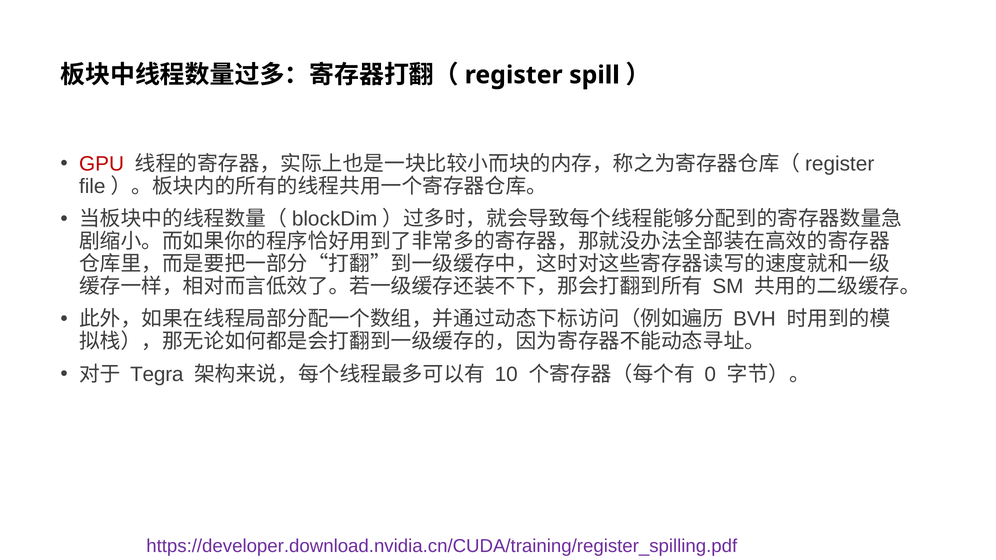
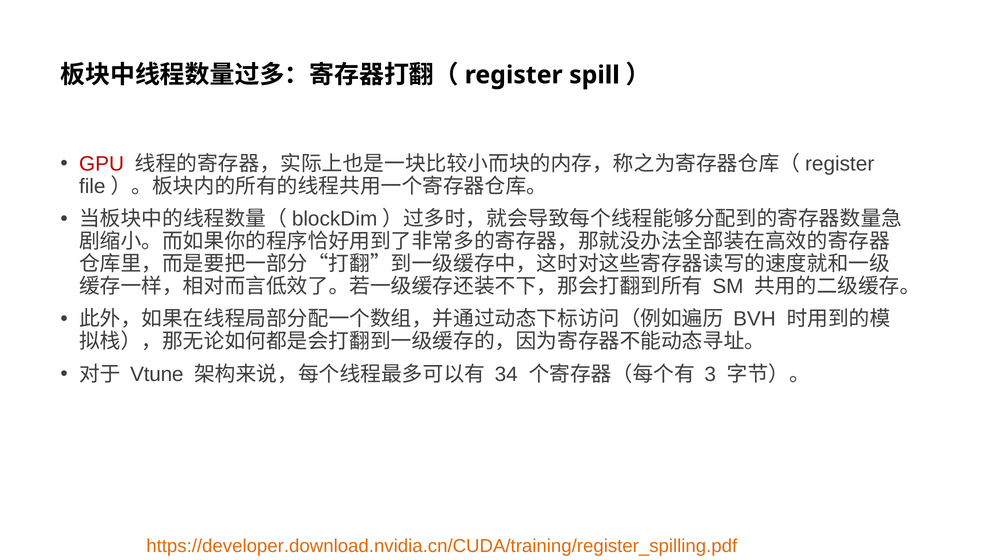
Tegra: Tegra -> Vtune
10: 10 -> 34
0: 0 -> 3
https://developer.download.nvidia.cn/CUDA/training/register_spilling.pdf colour: purple -> orange
